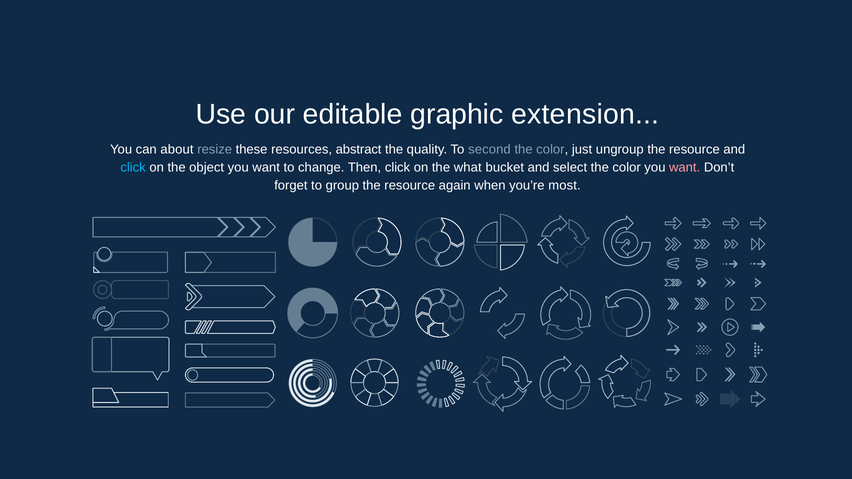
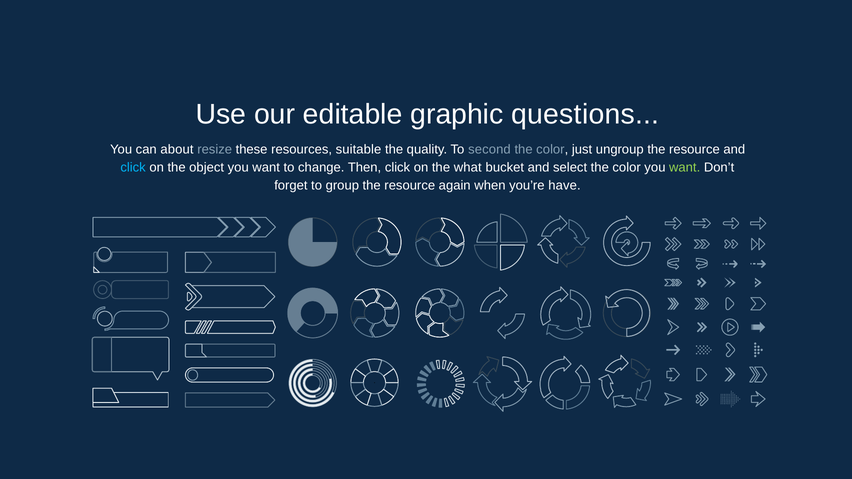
extension: extension -> questions
abstract: abstract -> suitable
want at (685, 167) colour: pink -> light green
most: most -> have
